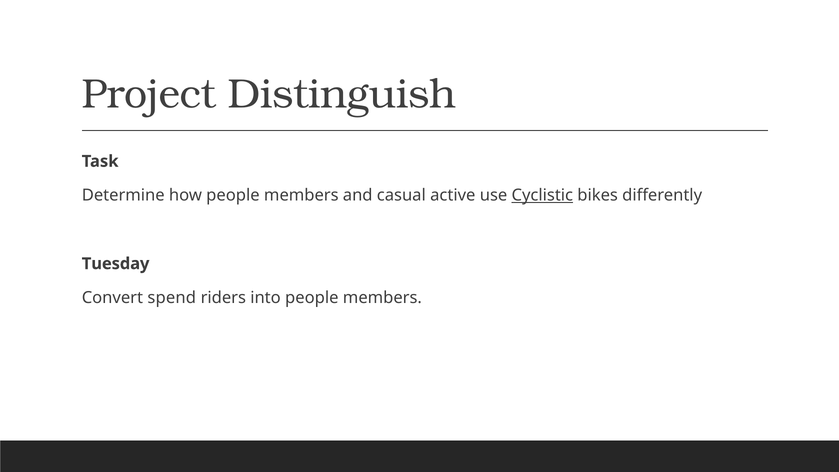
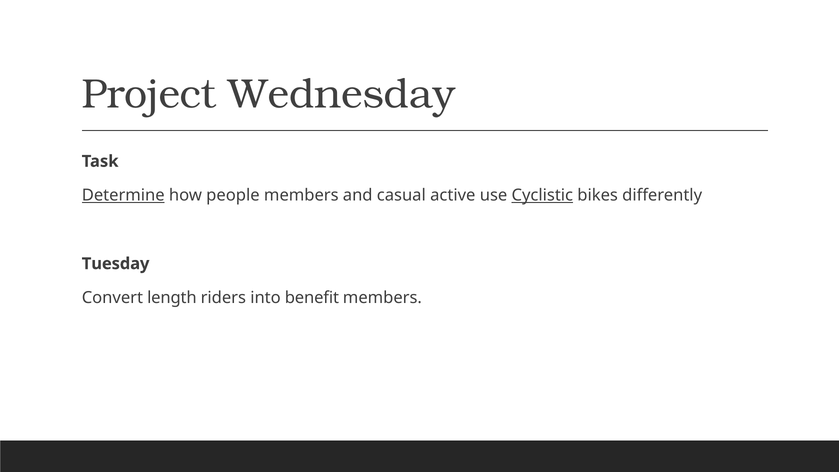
Distinguish: Distinguish -> Wednesday
Determine underline: none -> present
spend: spend -> length
into people: people -> benefit
